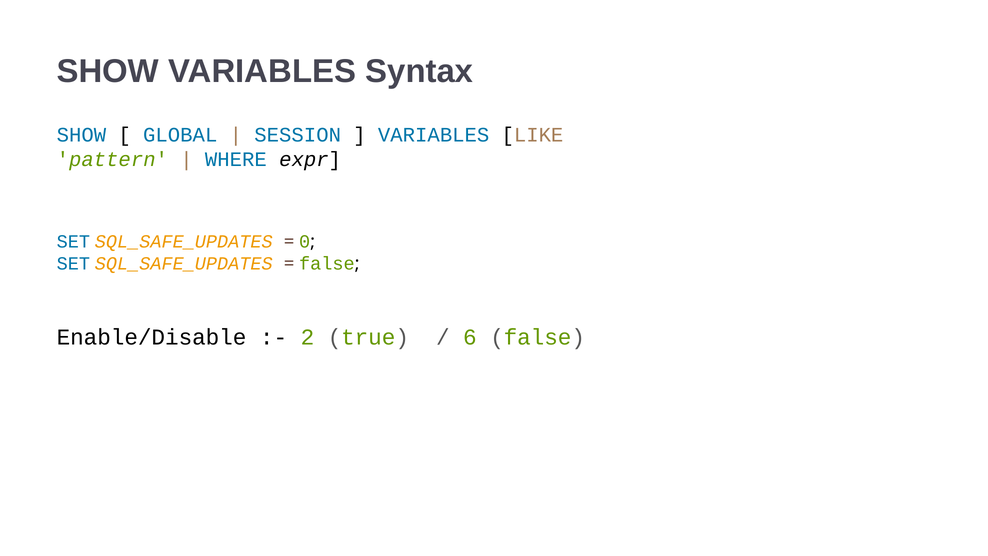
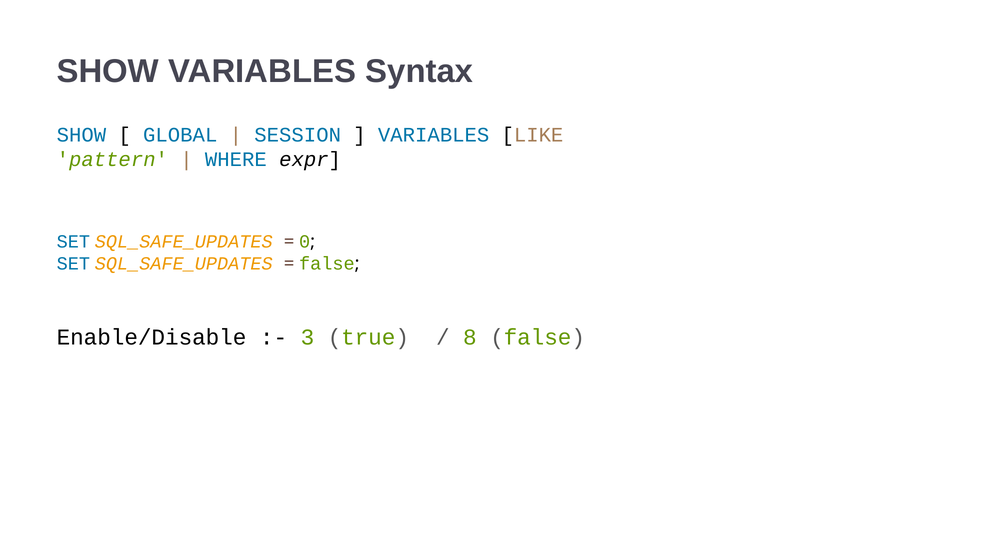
2: 2 -> 3
6: 6 -> 8
